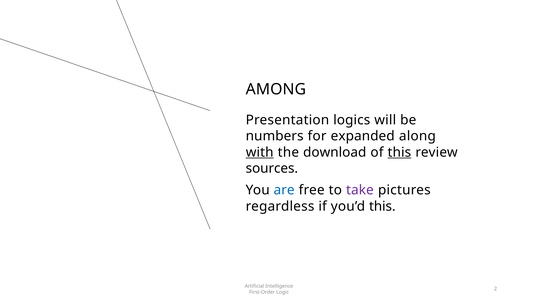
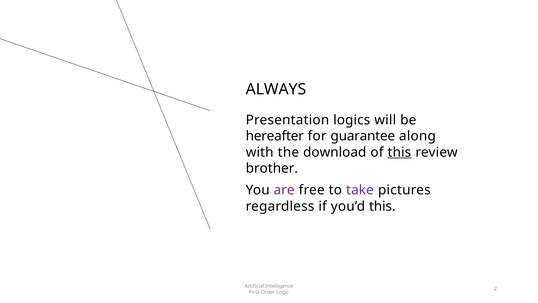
AMONG: AMONG -> ALWAYS
numbers: numbers -> hereafter
expanded: expanded -> guarantee
with underline: present -> none
sources: sources -> brother
are colour: blue -> purple
